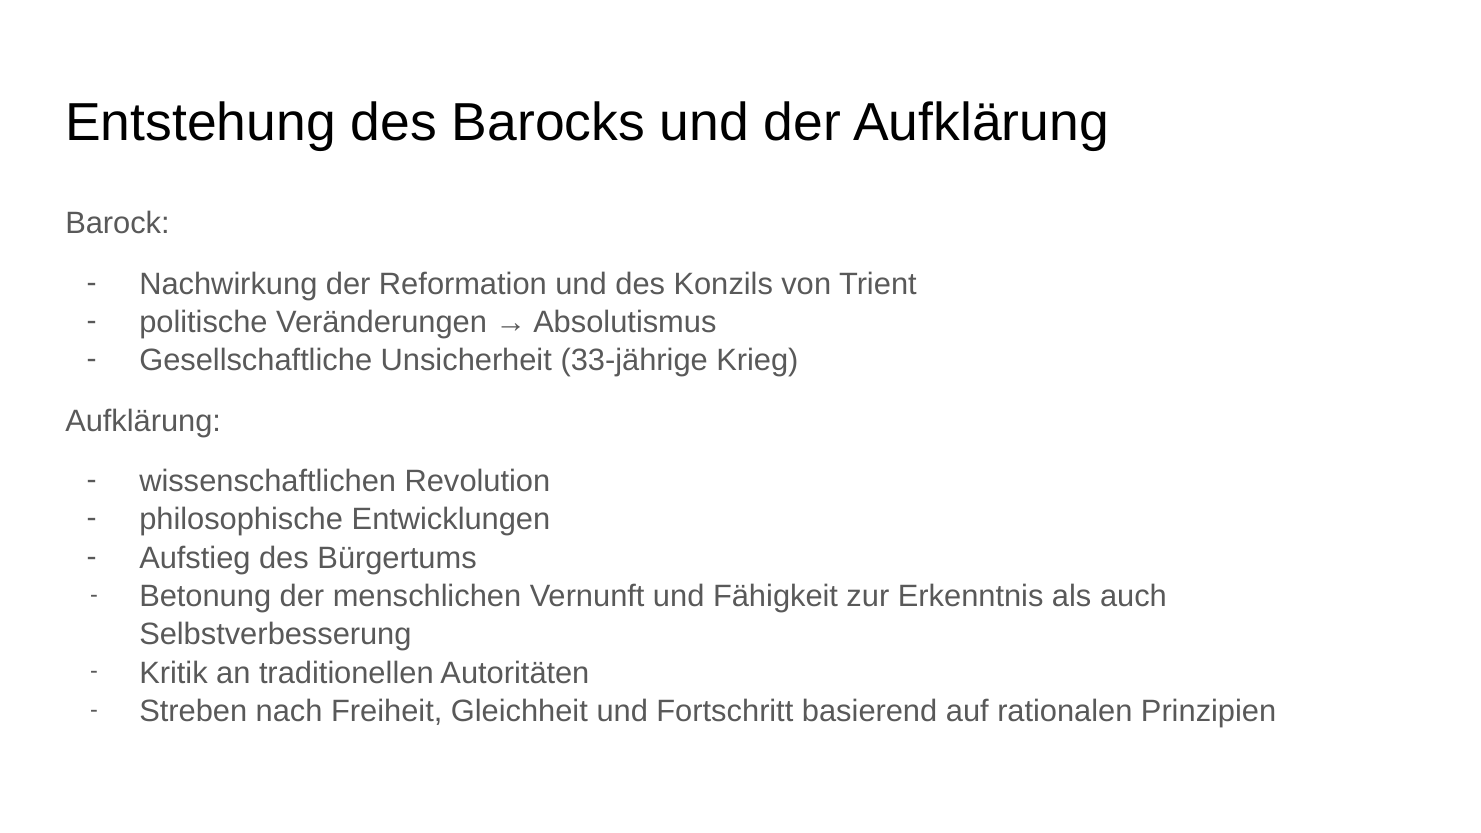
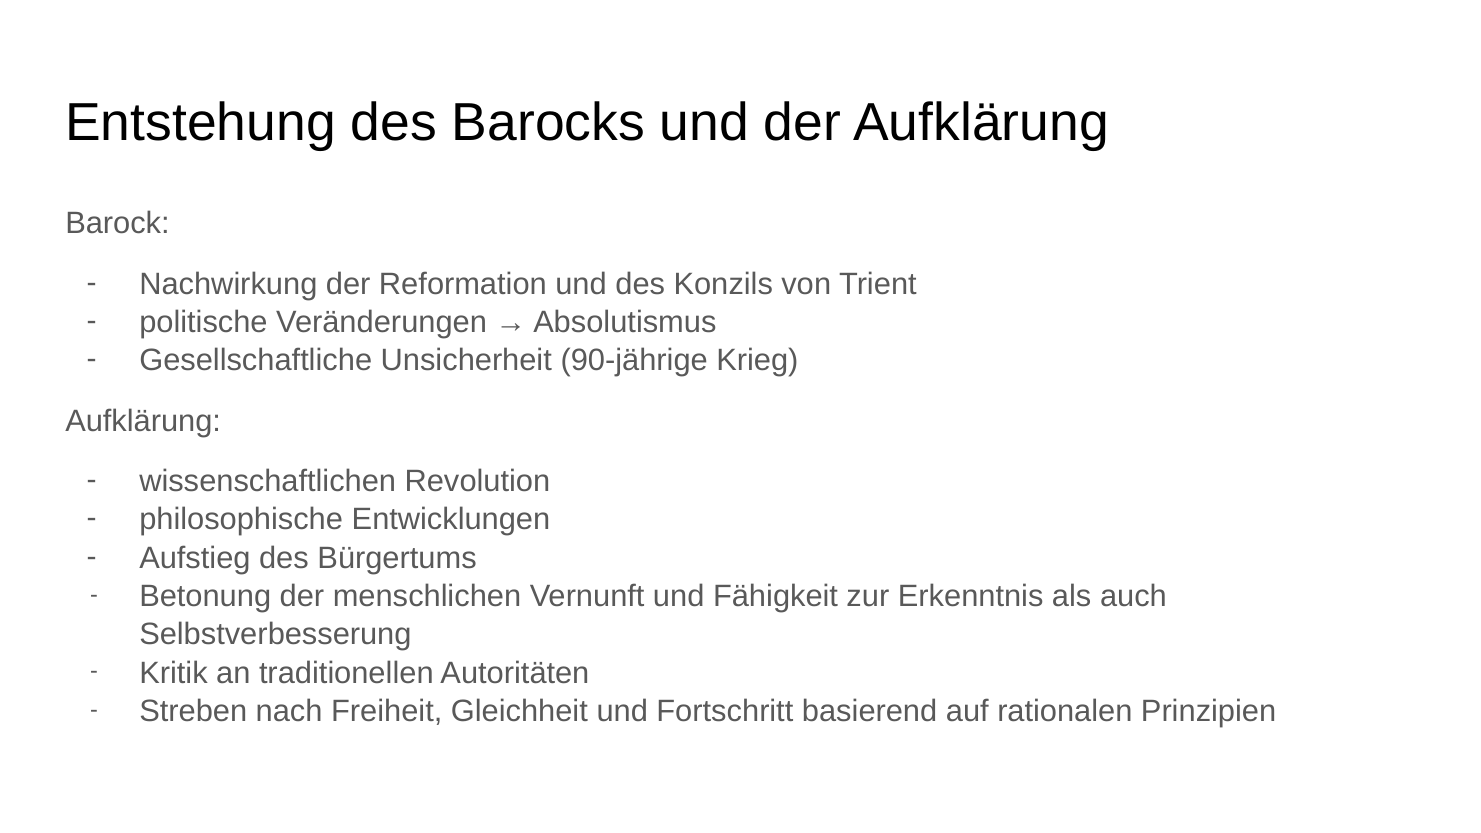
33-jährige: 33-jährige -> 90-jährige
